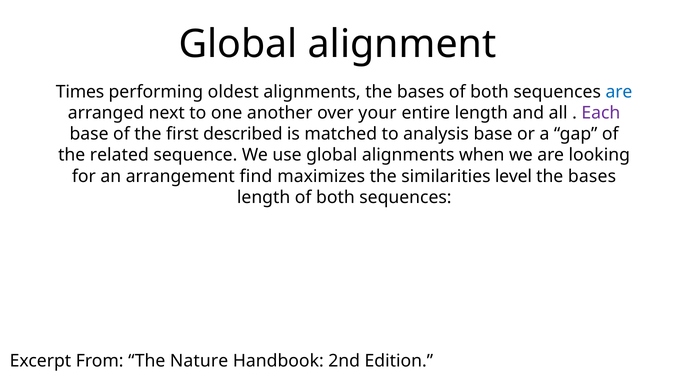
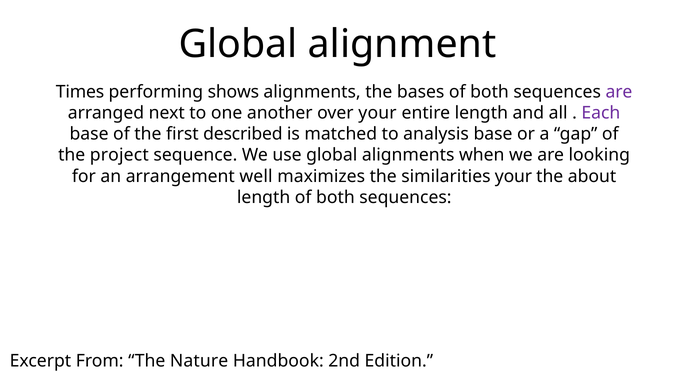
oldest: oldest -> shows
are at (619, 92) colour: blue -> purple
related: related -> project
find: find -> well
similarities level: level -> your
bases at (592, 176): bases -> about
